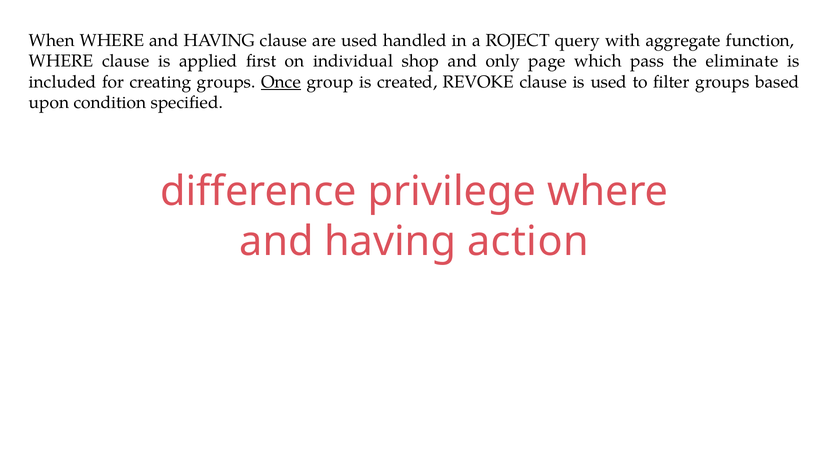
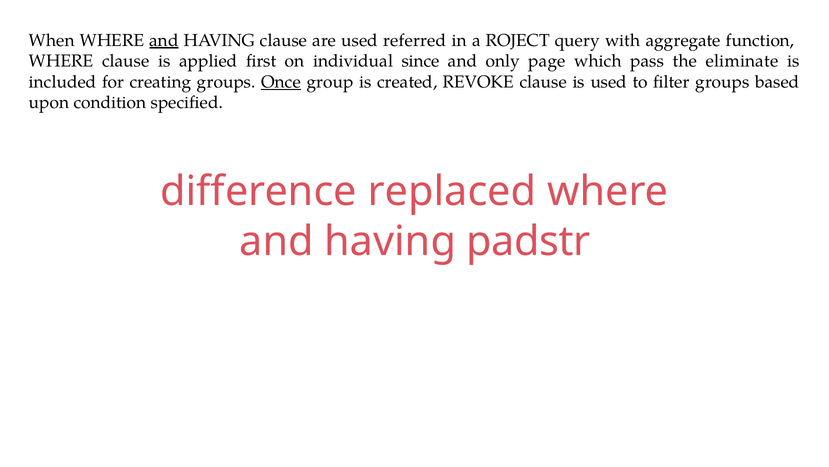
and at (164, 40) underline: none -> present
handled: handled -> referred
shop: shop -> since
privilege: privilege -> replaced
action: action -> padstr
